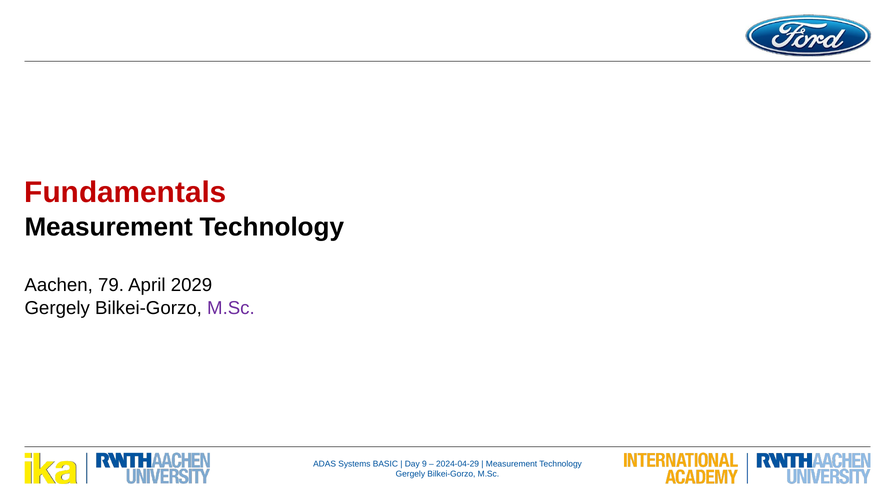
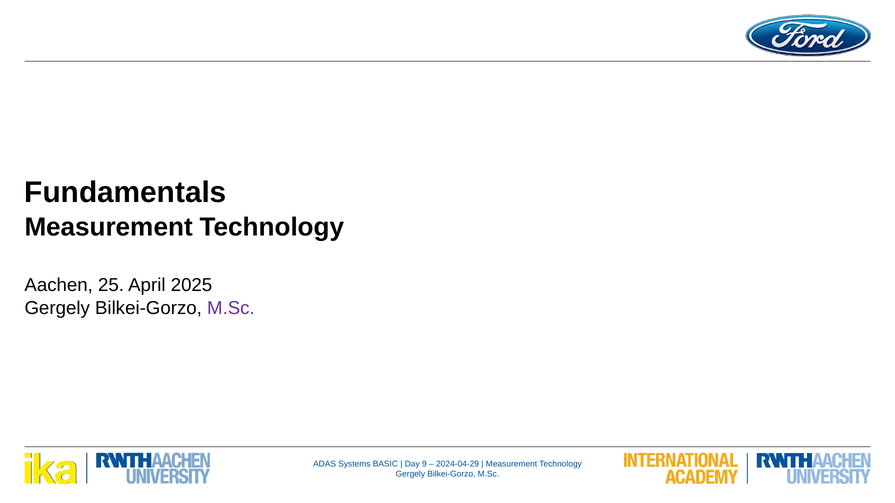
Fundamentals colour: red -> black
79: 79 -> 25
2029: 2029 -> 2025
